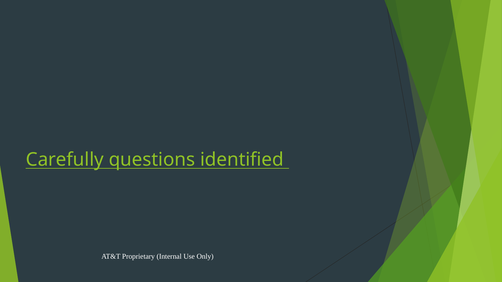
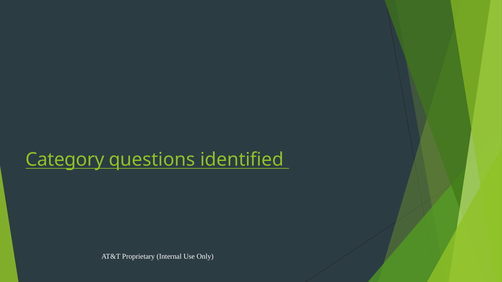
Carefully: Carefully -> Category
